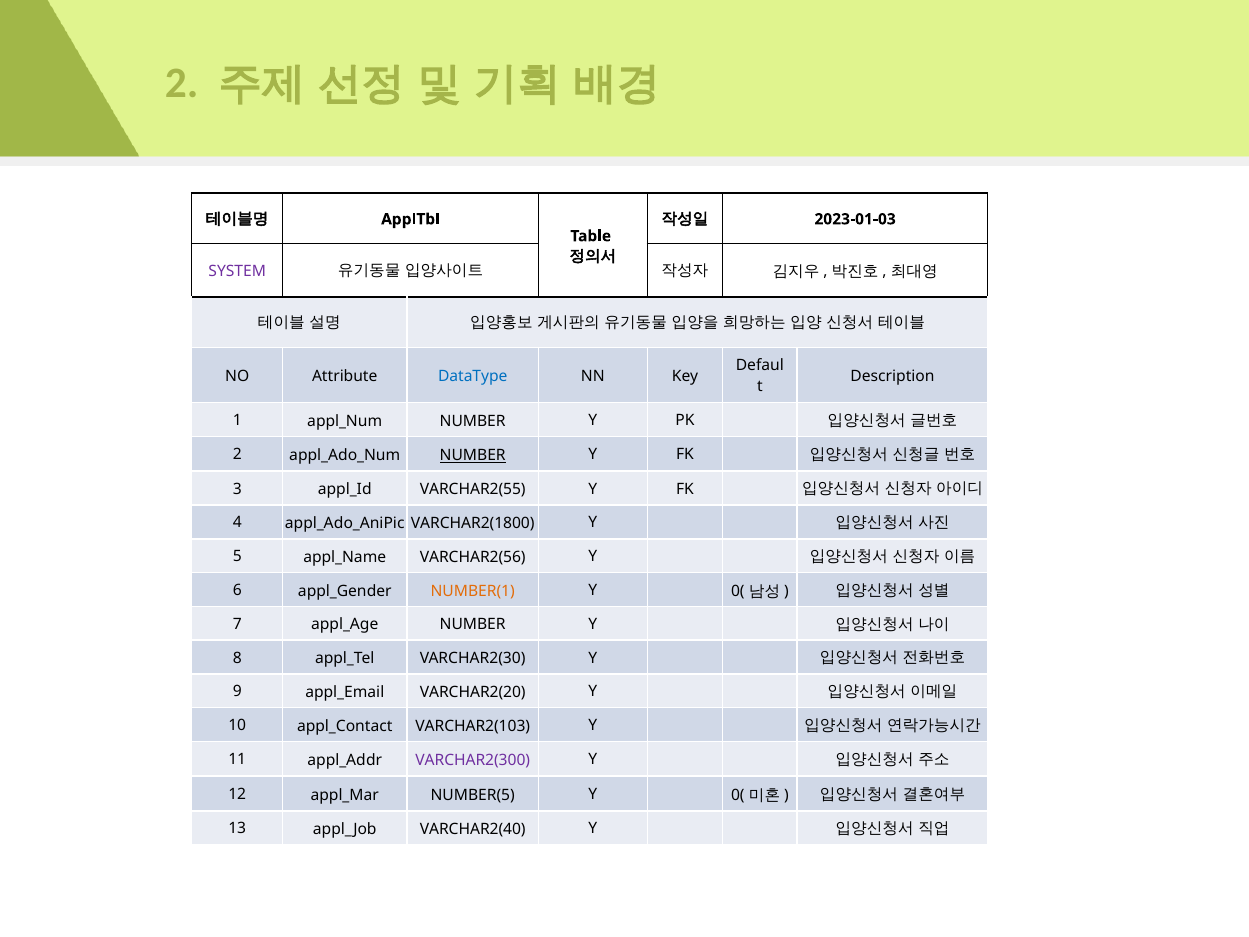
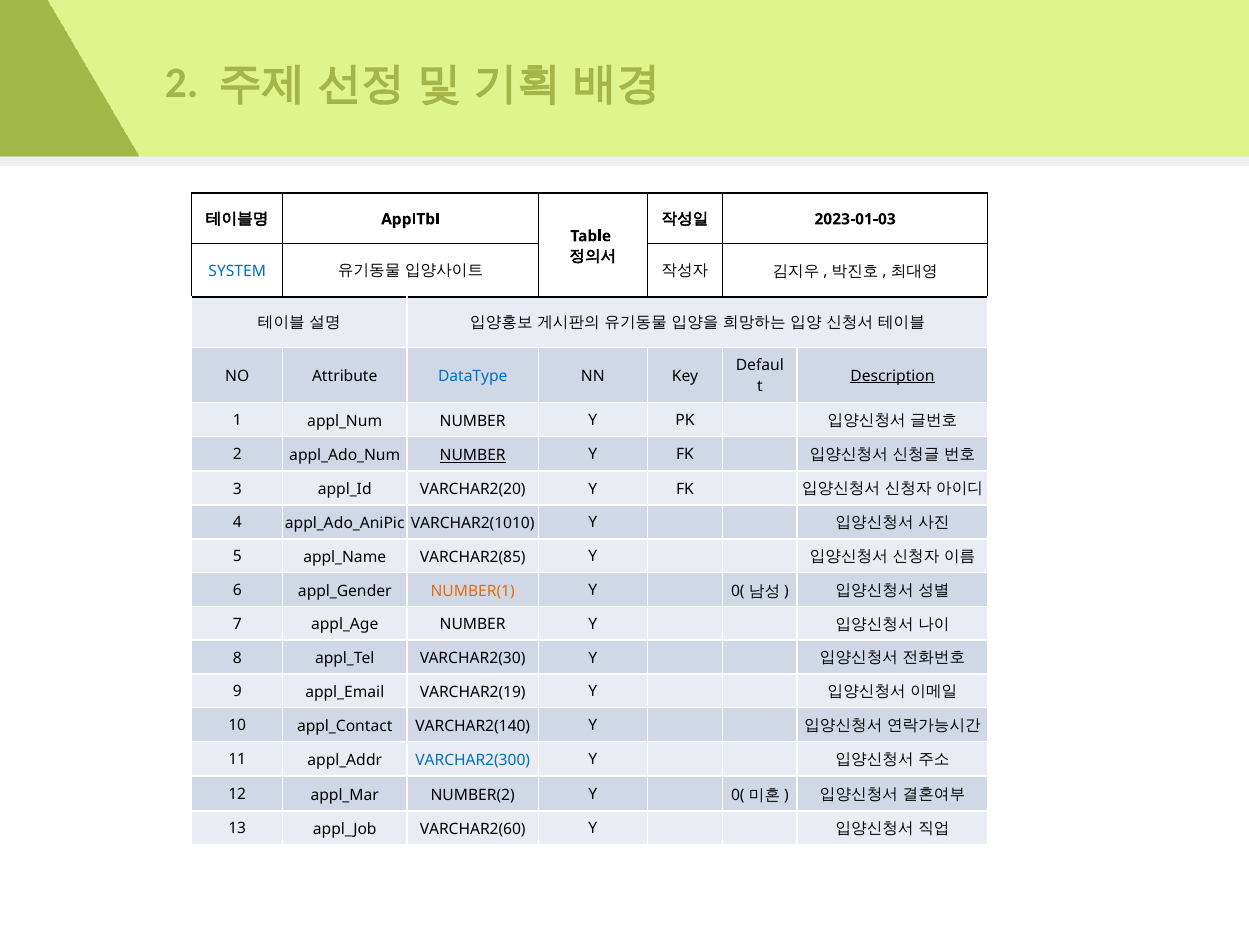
SYSTEM colour: purple -> blue
Description underline: none -> present
VARCHAR2(55: VARCHAR2(55 -> VARCHAR2(20
VARCHAR2(1800: VARCHAR2(1800 -> VARCHAR2(1010
VARCHAR2(56: VARCHAR2(56 -> VARCHAR2(85
VARCHAR2(20: VARCHAR2(20 -> VARCHAR2(19
VARCHAR2(103: VARCHAR2(103 -> VARCHAR2(140
VARCHAR2(300 colour: purple -> blue
NUMBER(5: NUMBER(5 -> NUMBER(2
VARCHAR2(40: VARCHAR2(40 -> VARCHAR2(60
